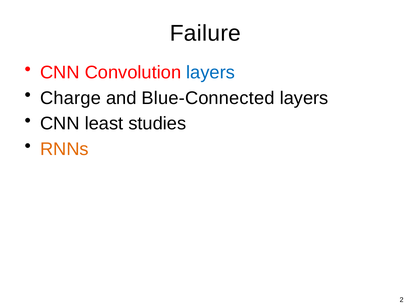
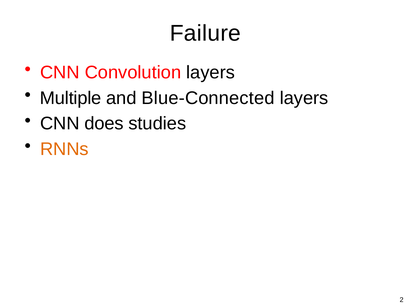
layers at (211, 73) colour: blue -> black
Charge: Charge -> Multiple
least: least -> does
